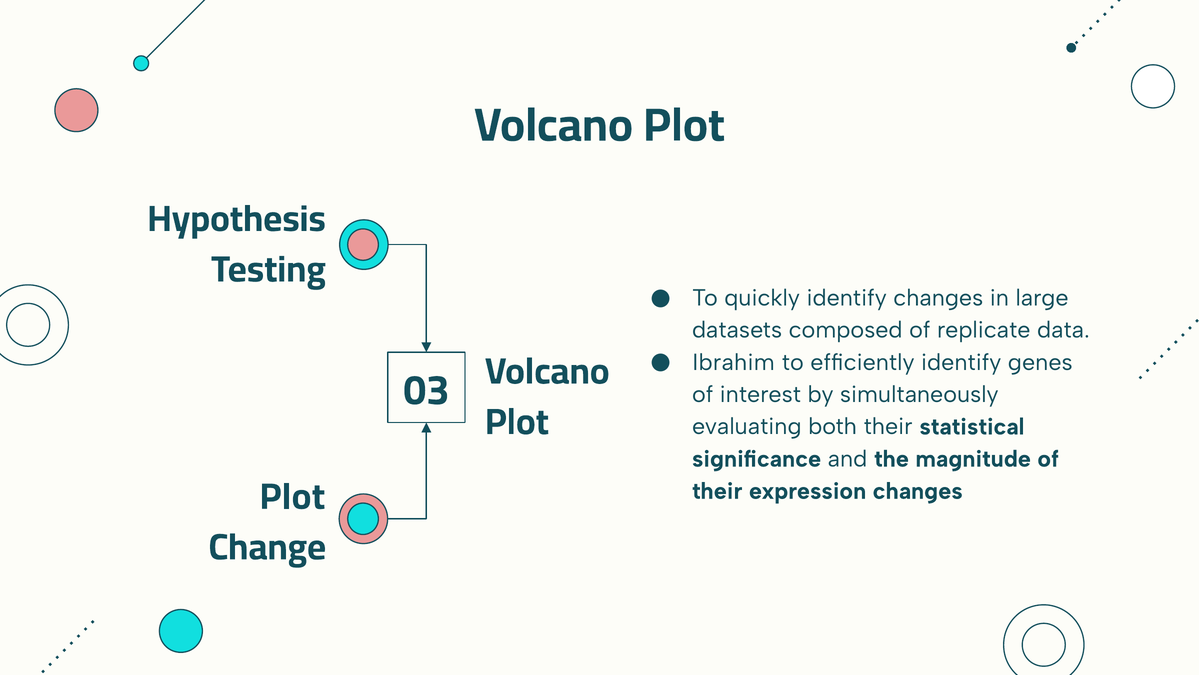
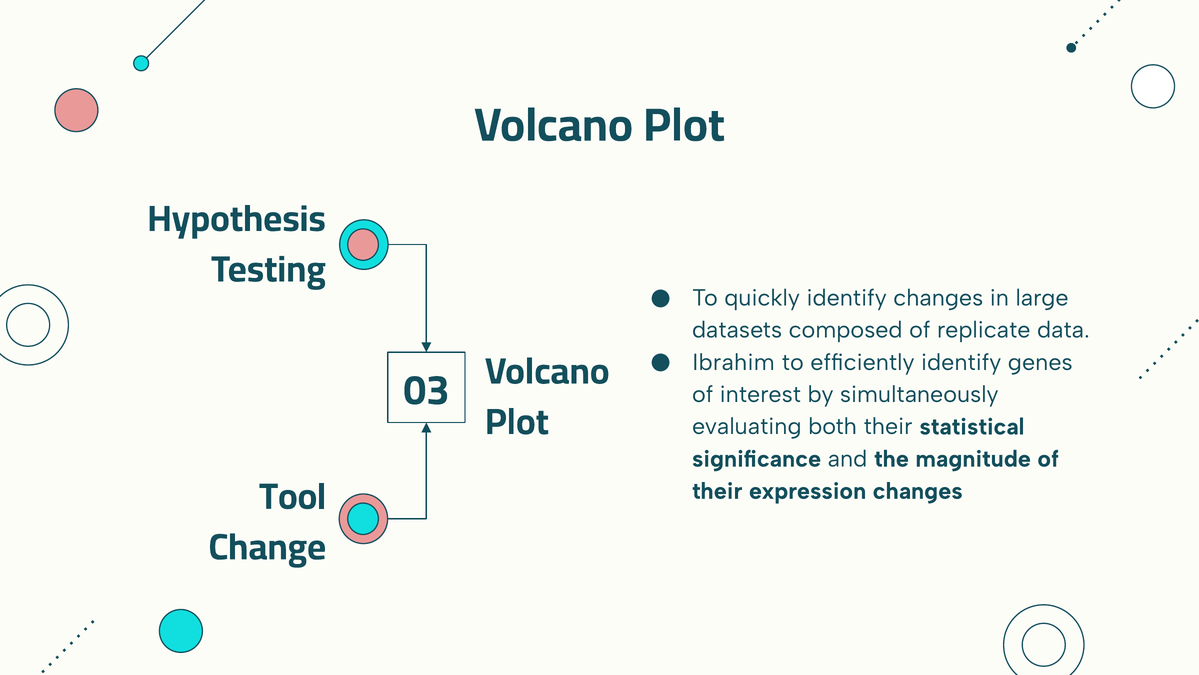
Plot at (292, 496): Plot -> Tool
